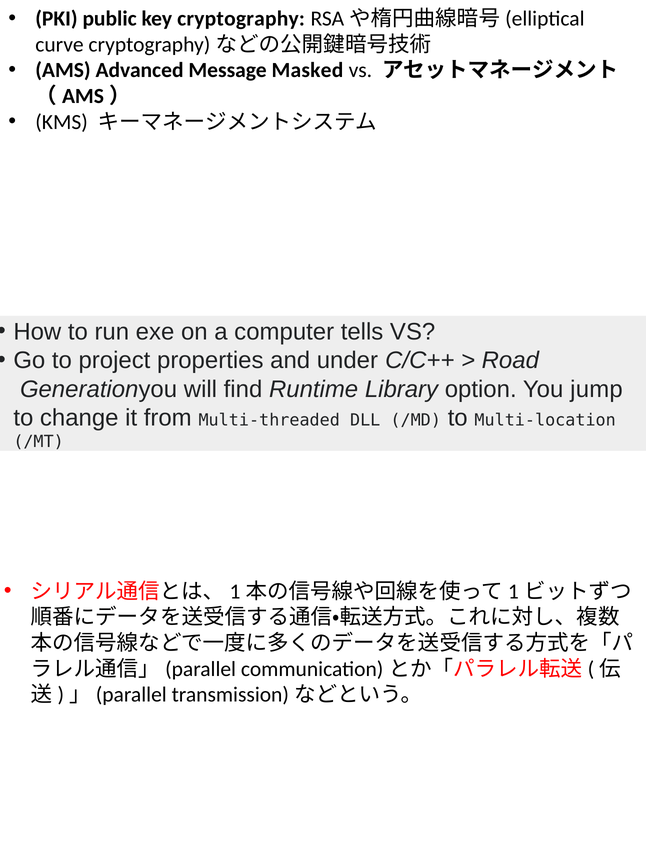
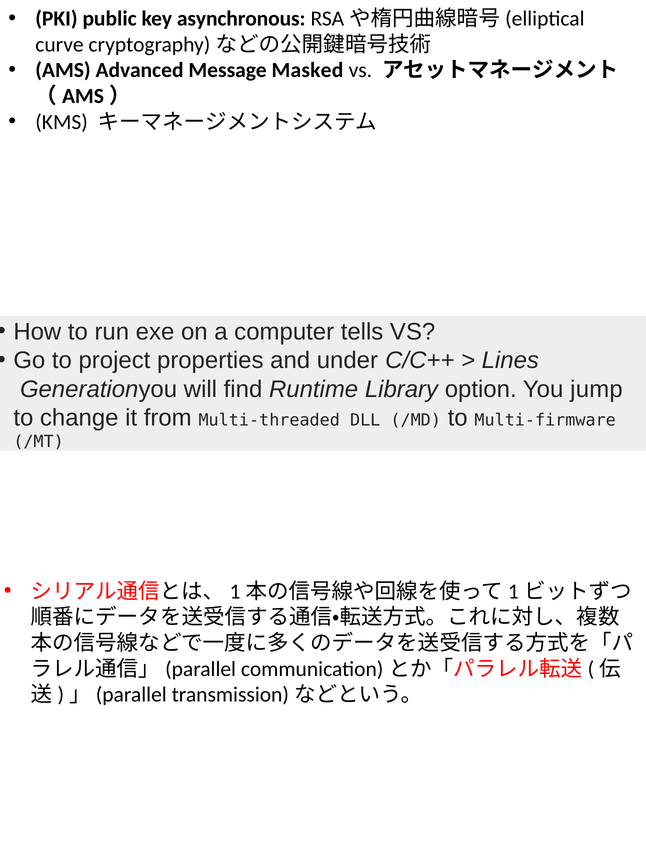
key cryptography: cryptography -> asynchronous
Road: Road -> Lines
Multi-location: Multi-location -> Multi-firmware
